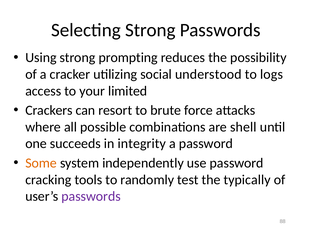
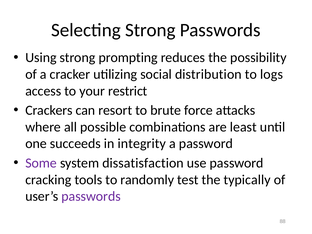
understood: understood -> distribution
limited: limited -> restrict
shell: shell -> least
Some colour: orange -> purple
independently: independently -> dissatisfaction
